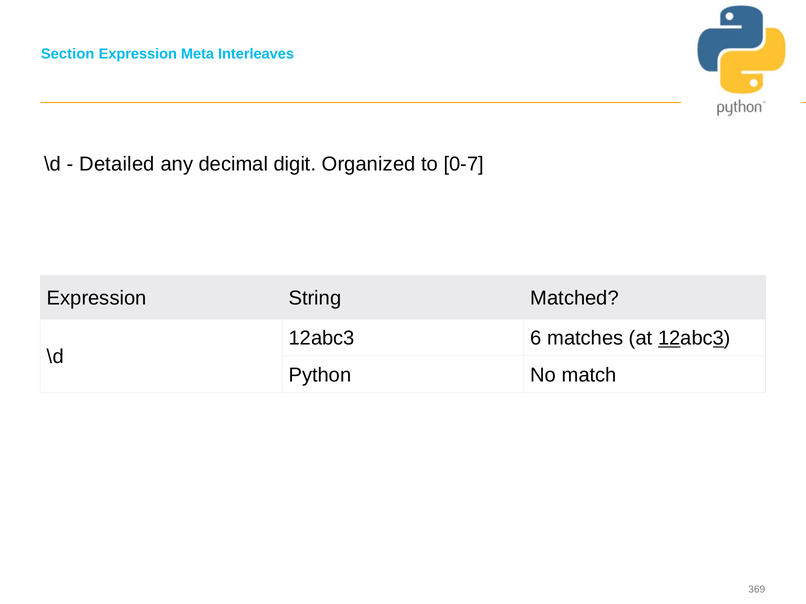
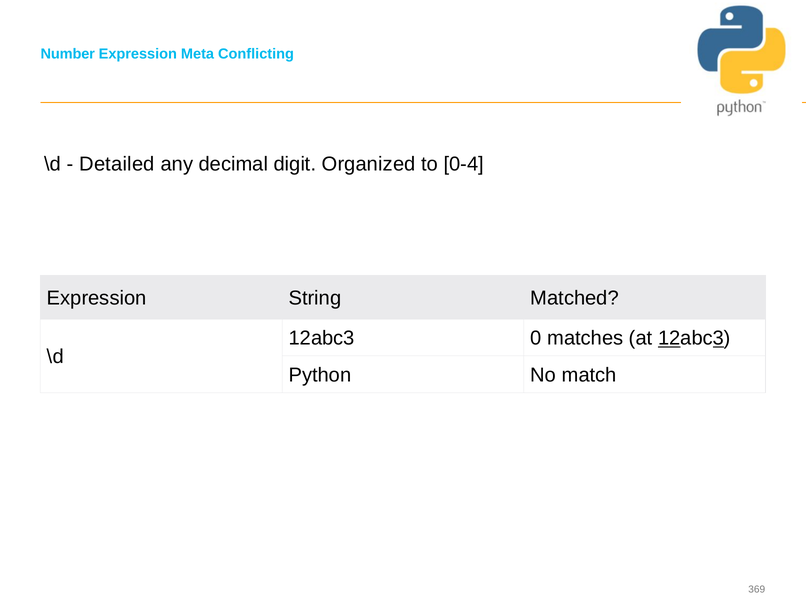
Section: Section -> Number
Interleaves: Interleaves -> Conflicting
0-7: 0-7 -> 0-4
6: 6 -> 0
